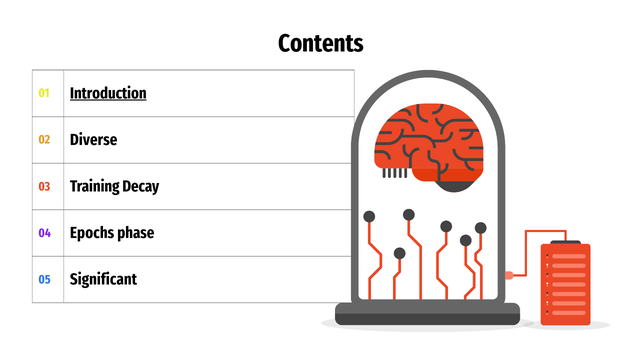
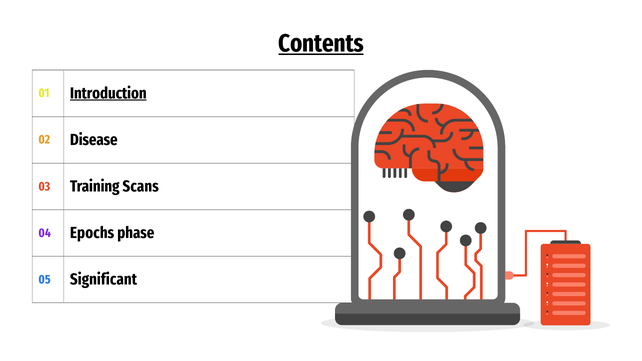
Contents underline: none -> present
Diverse: Diverse -> Disease
Decay: Decay -> Scans
